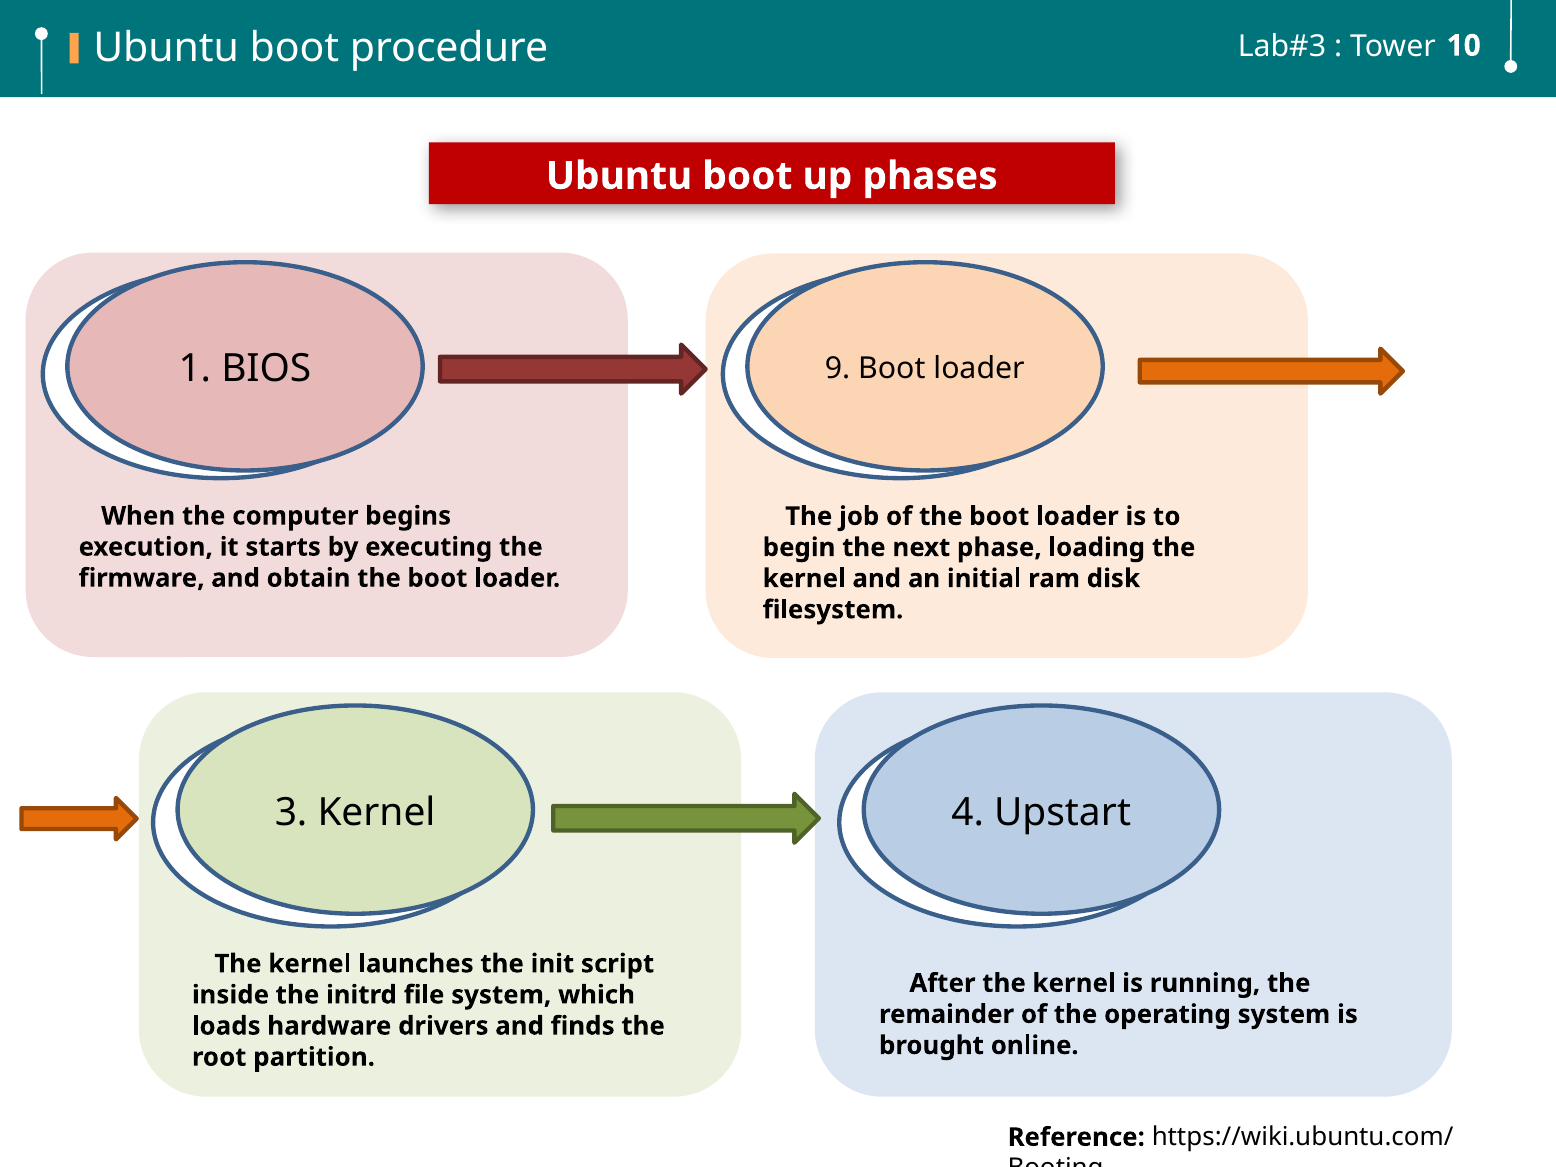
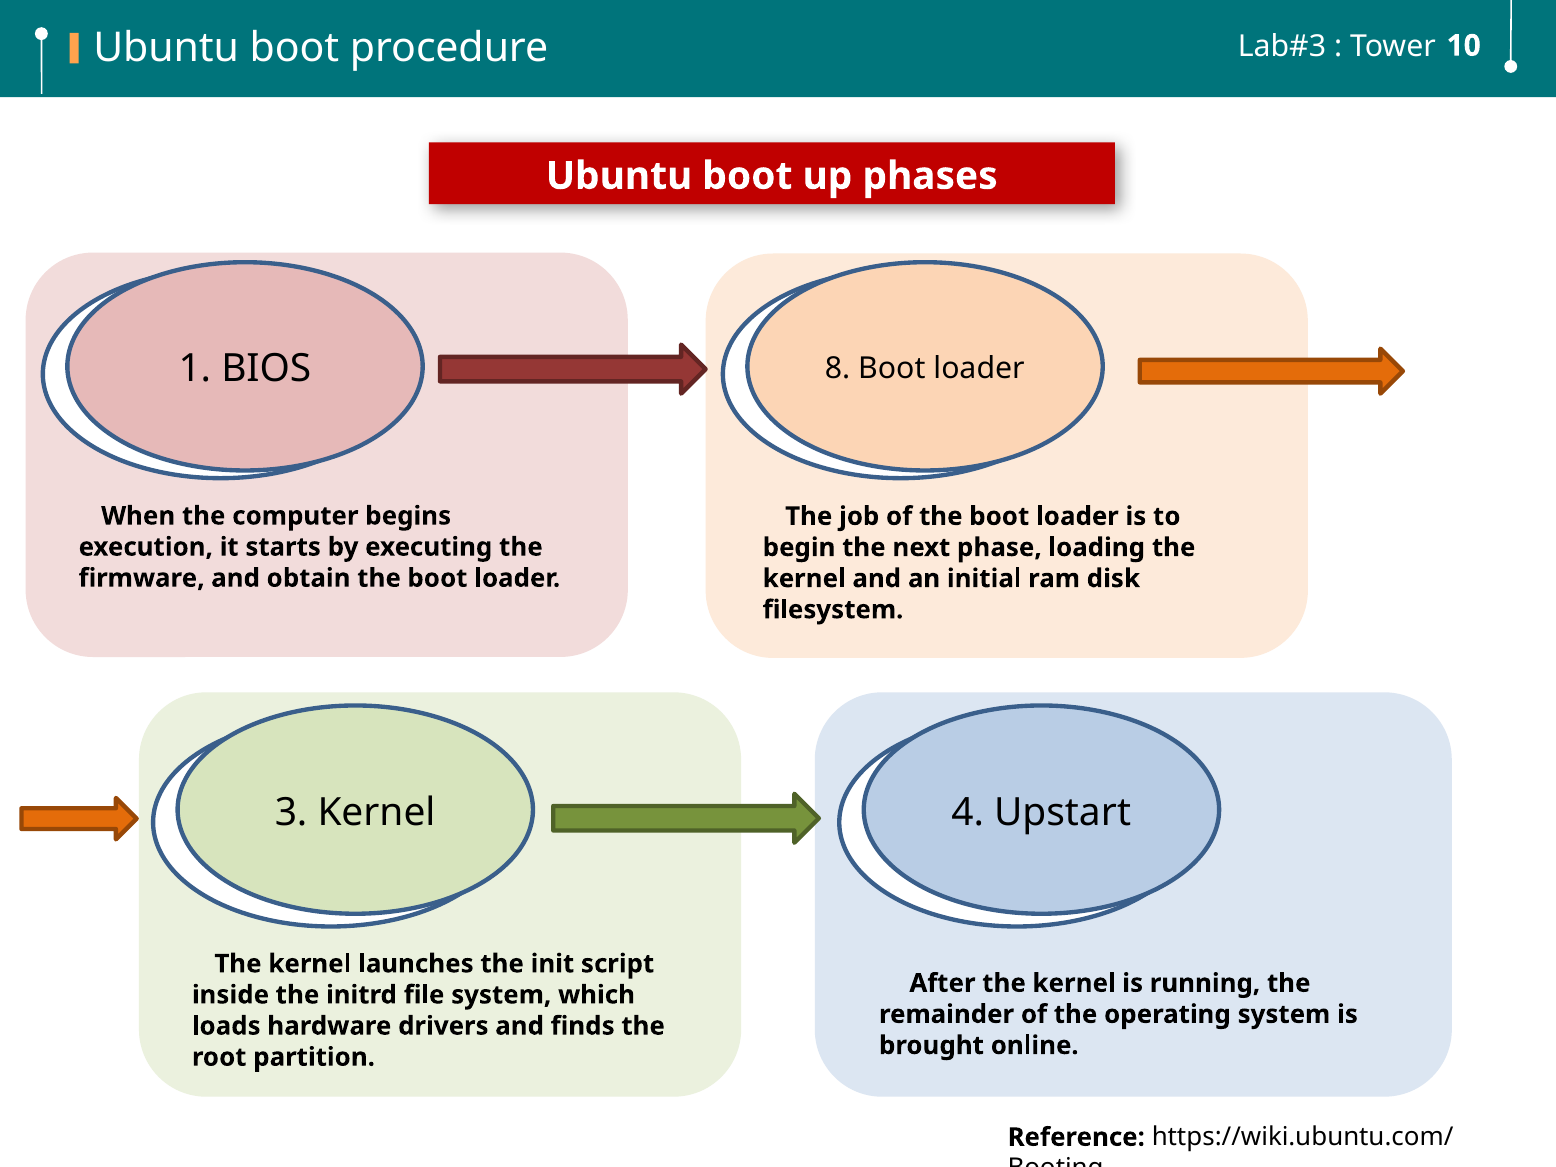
9: 9 -> 8
